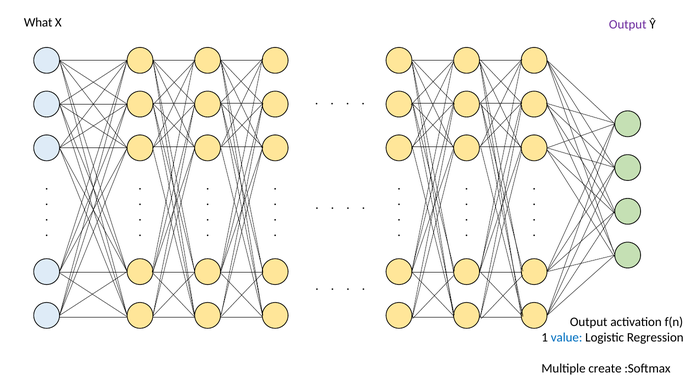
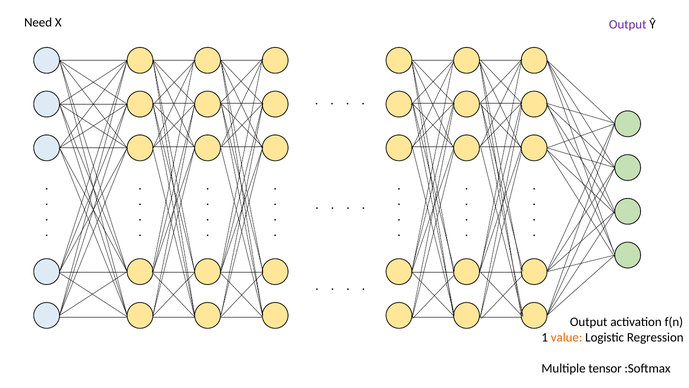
What: What -> Need
value colour: blue -> orange
create: create -> tensor
